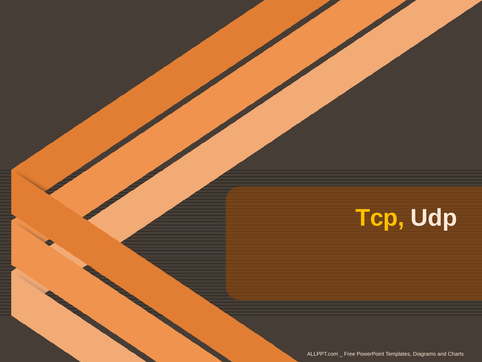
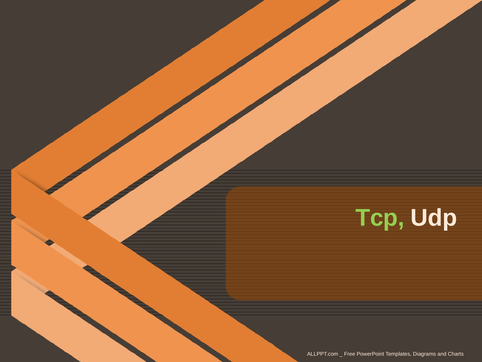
Tcp colour: yellow -> light green
